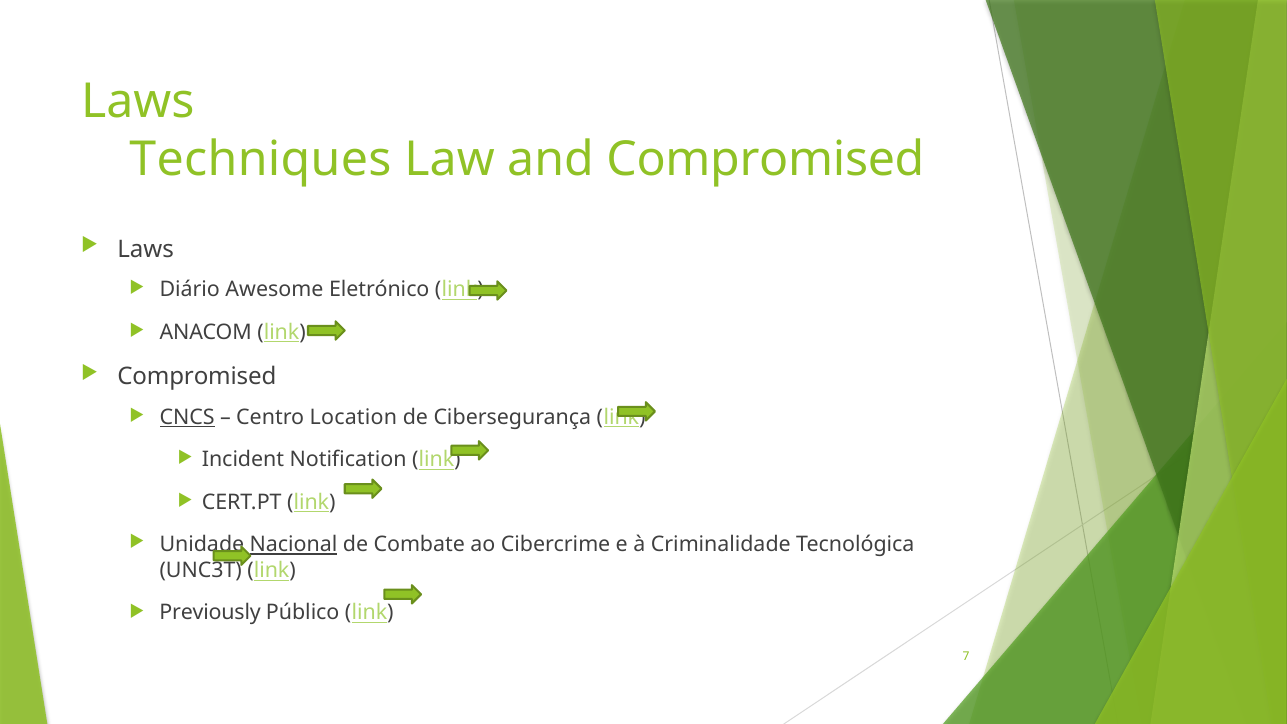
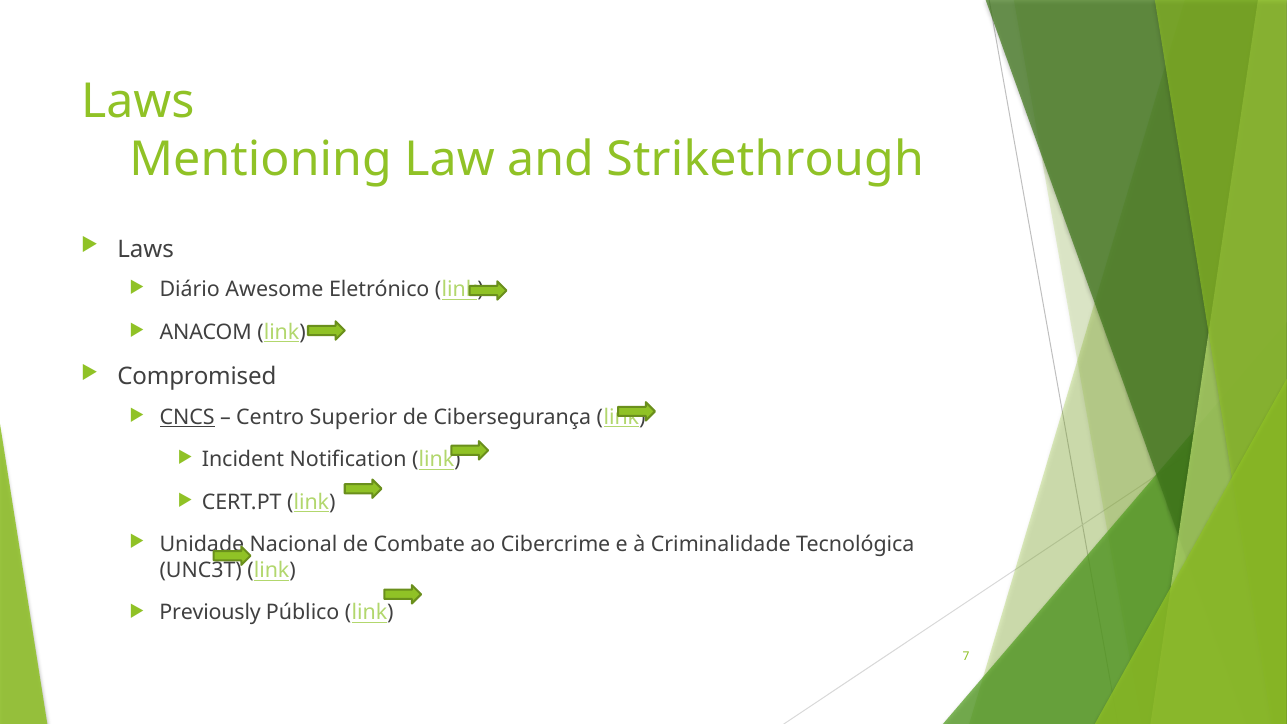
Techniques: Techniques -> Mentioning
and Compromised: Compromised -> Strikethrough
Location: Location -> Superior
Nacional underline: present -> none
